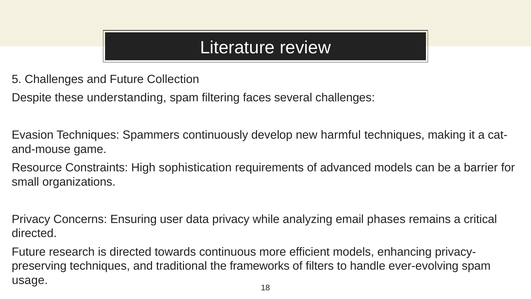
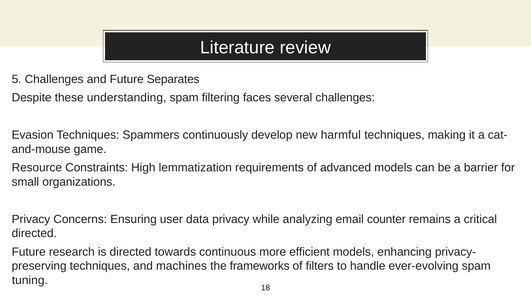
Collection: Collection -> Separates
sophistication: sophistication -> lemmatization
phases: phases -> counter
traditional: traditional -> machines
usage: usage -> tuning
